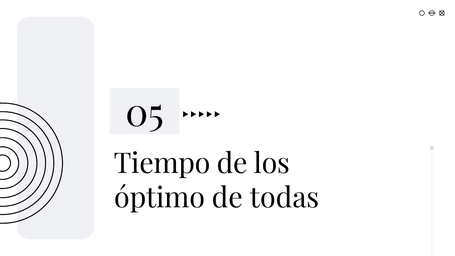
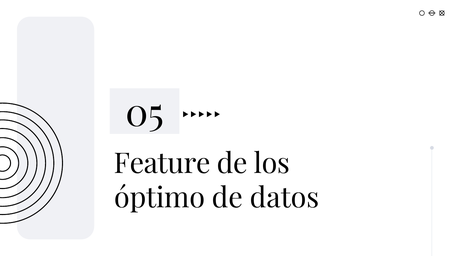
Tiempo: Tiempo -> Feature
todas: todas -> datos
